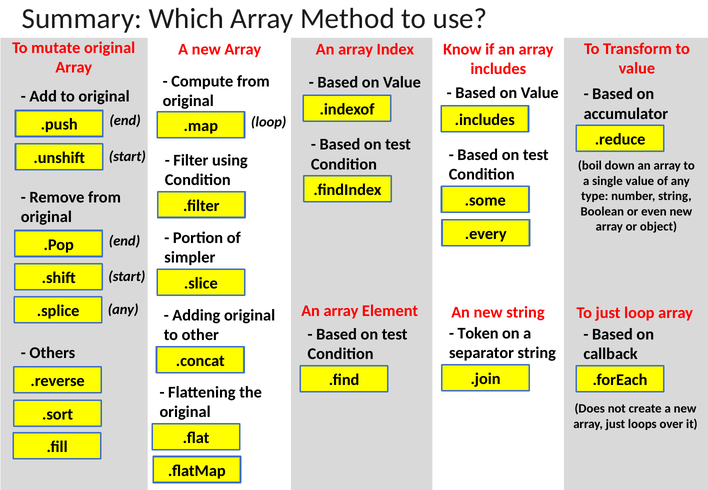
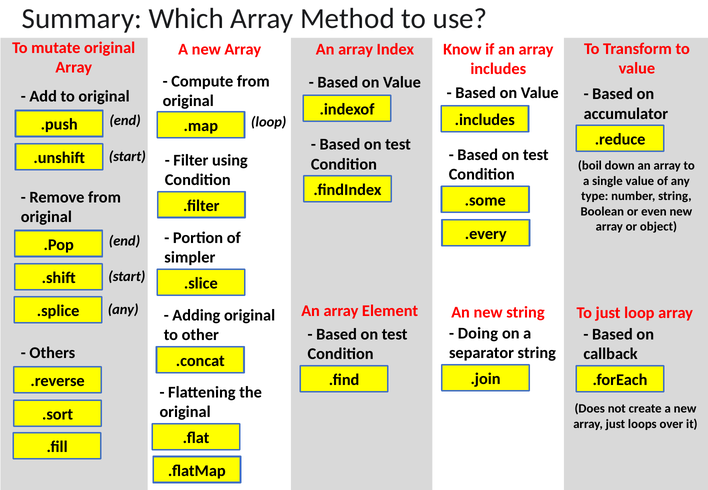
Token: Token -> Doing
